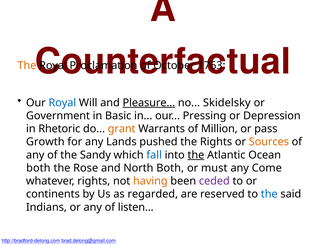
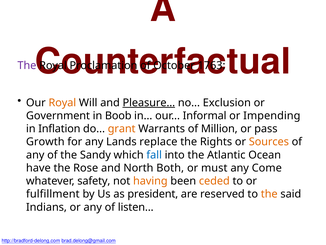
The at (27, 66) colour: orange -> purple
Royal at (62, 102) colour: blue -> orange
Skidelsky: Skidelsky -> Exclusion
Basic: Basic -> Boob
Pressing: Pressing -> Informal
Depression: Depression -> Impending
Rhetoric: Rhetoric -> Inflation
pushed: pushed -> replace
the at (196, 155) underline: present -> none
both at (38, 168): both -> have
whatever rights: rights -> safety
ceded colour: purple -> orange
continents: continents -> fulfillment
regarded: regarded -> president
the at (269, 194) colour: blue -> orange
